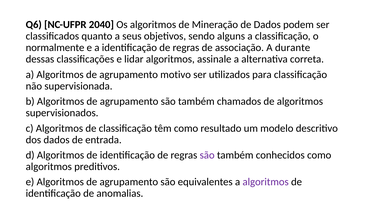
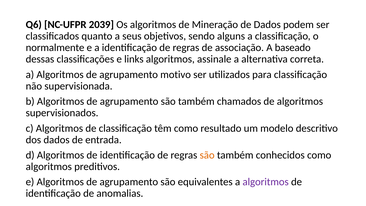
2040: 2040 -> 2039
durante: durante -> baseado
lidar: lidar -> links
são at (207, 155) colour: purple -> orange
